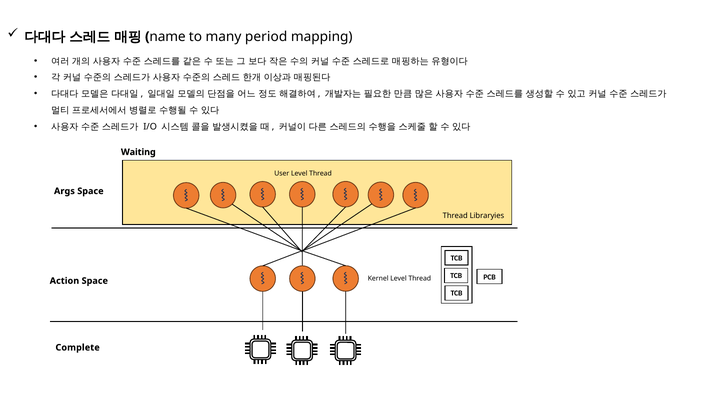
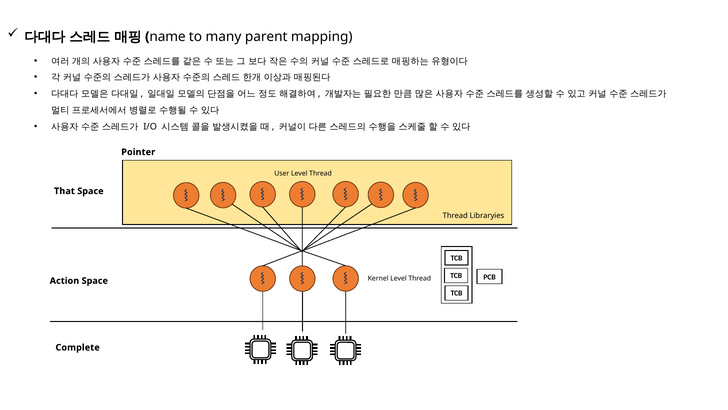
period: period -> parent
Waiting: Waiting -> Pointer
Args: Args -> That
